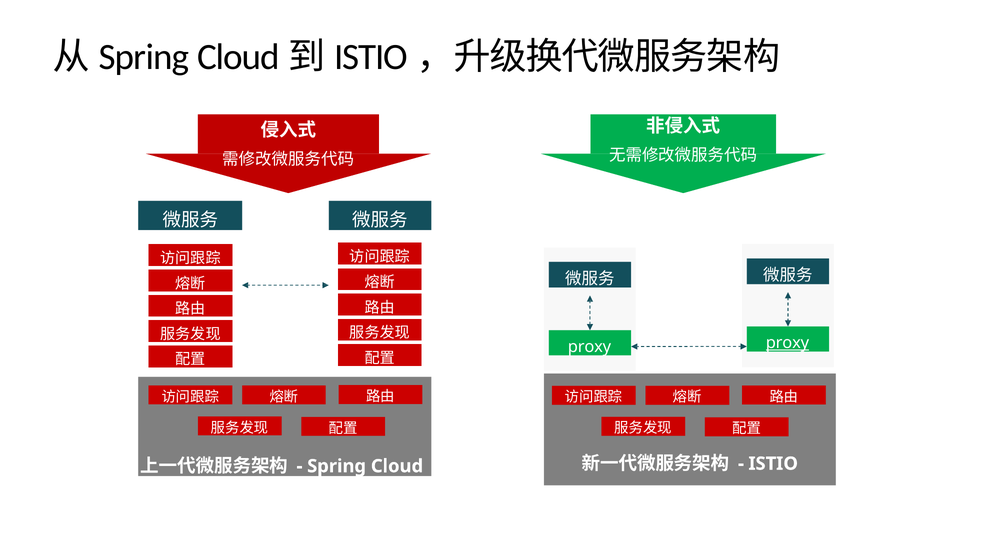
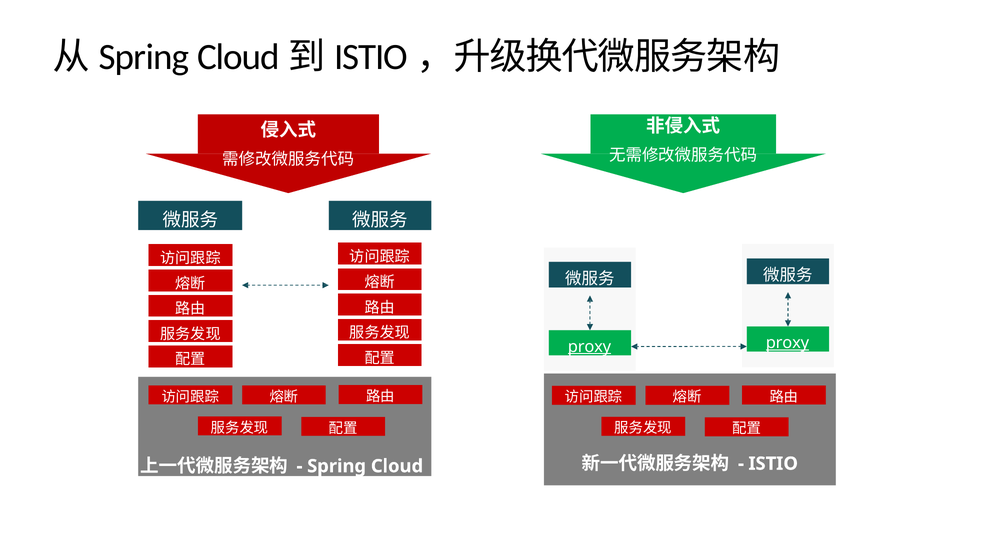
proxy at (589, 347) underline: none -> present
